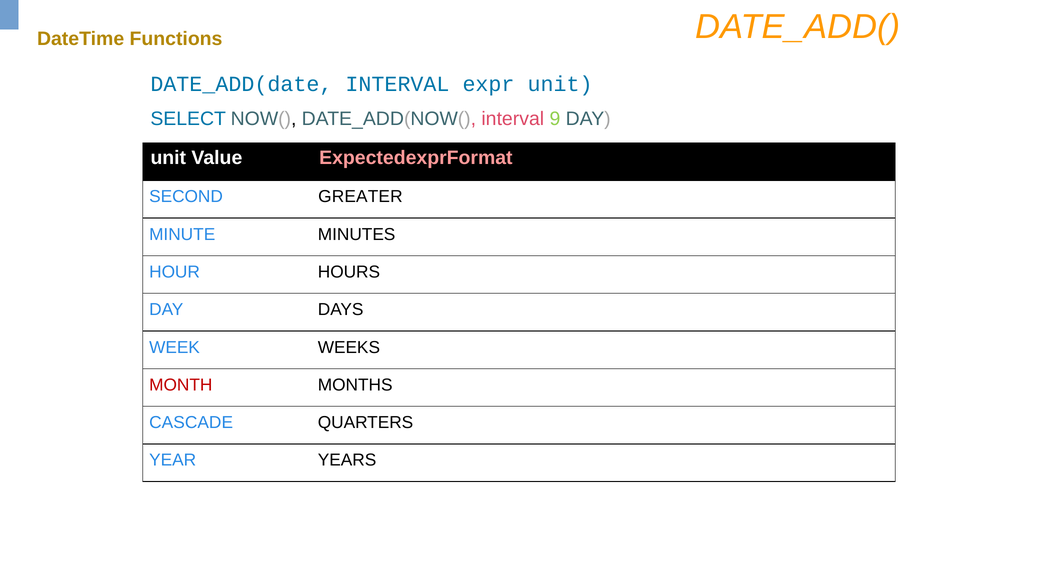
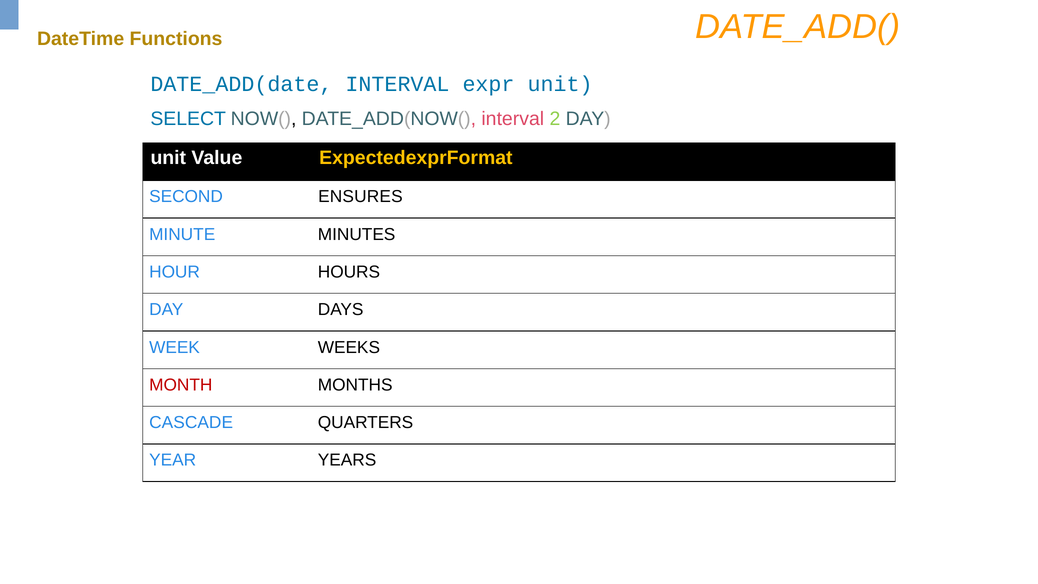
9: 9 -> 2
ExpectedexprFormat colour: pink -> yellow
GREATER: GREATER -> ENSURES
